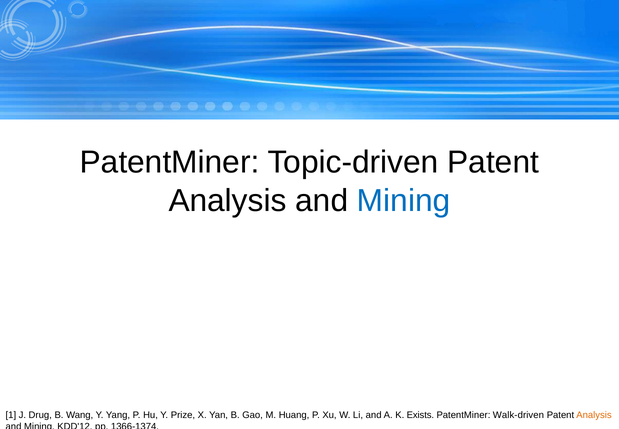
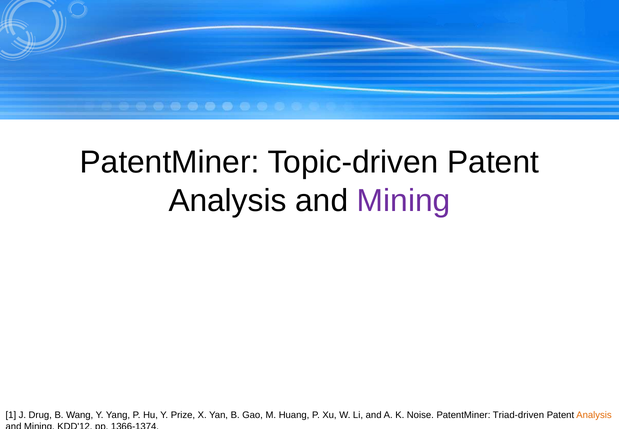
Mining at (404, 200) colour: blue -> purple
Exists: Exists -> Noise
Walk-driven: Walk-driven -> Triad-driven
